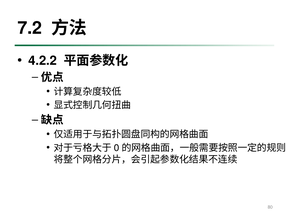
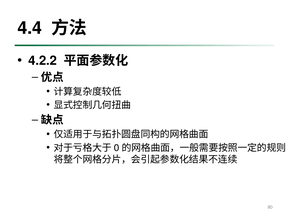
7.2: 7.2 -> 4.4
